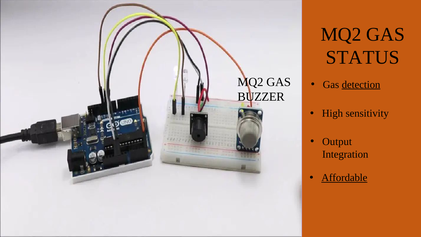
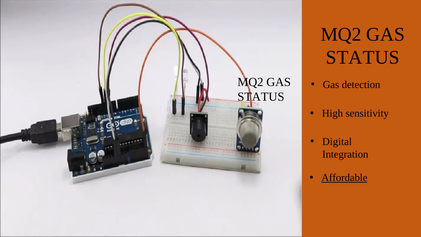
detection underline: present -> none
BUZZER at (261, 97): BUZZER -> STATUS
Output at (337, 142): Output -> Digital
